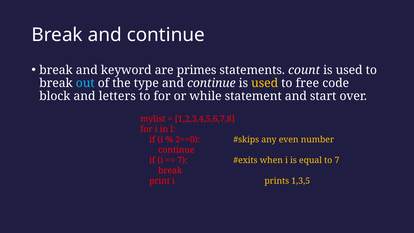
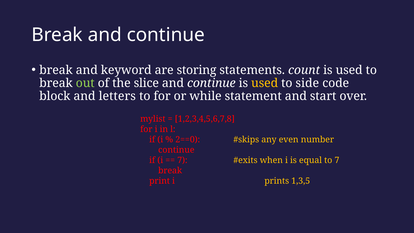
primes: primes -> storing
out colour: light blue -> light green
type: type -> slice
free: free -> side
